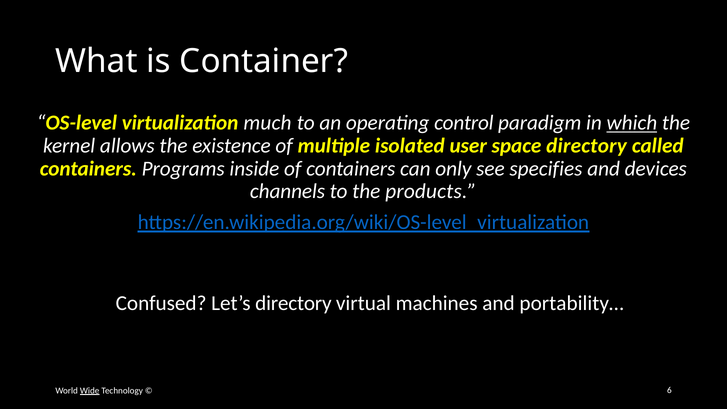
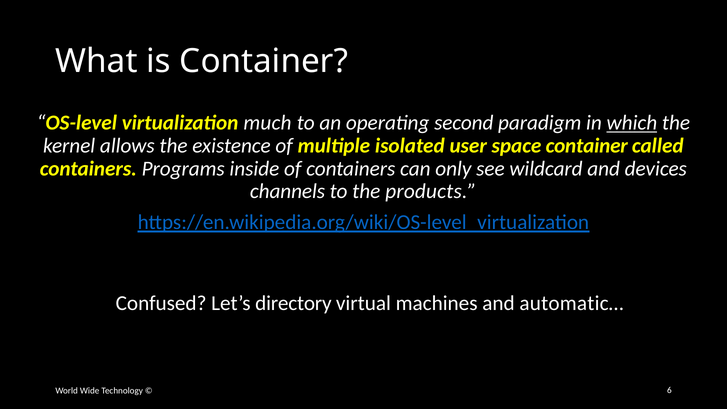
control: control -> second
space directory: directory -> container
specifies: specifies -> wildcard
portability…: portability… -> automatic…
Wide underline: present -> none
